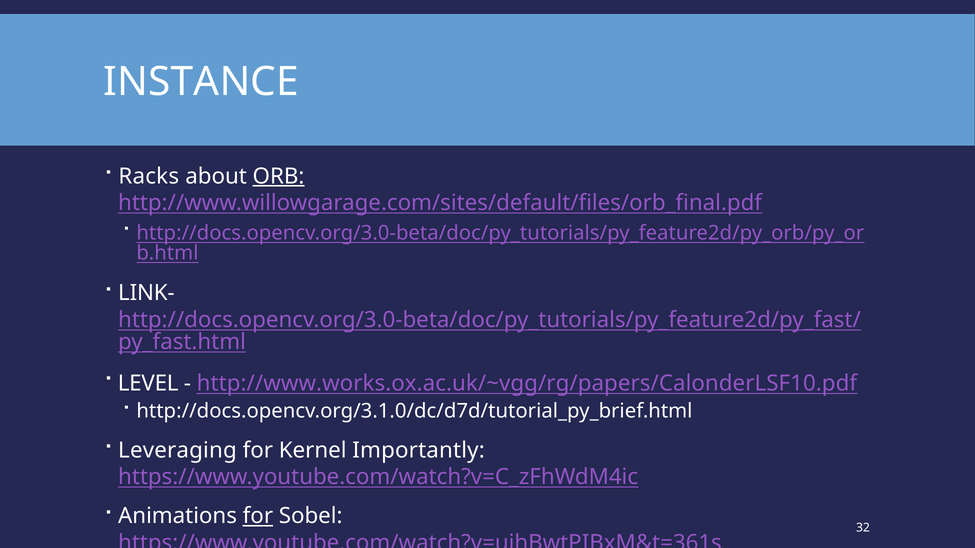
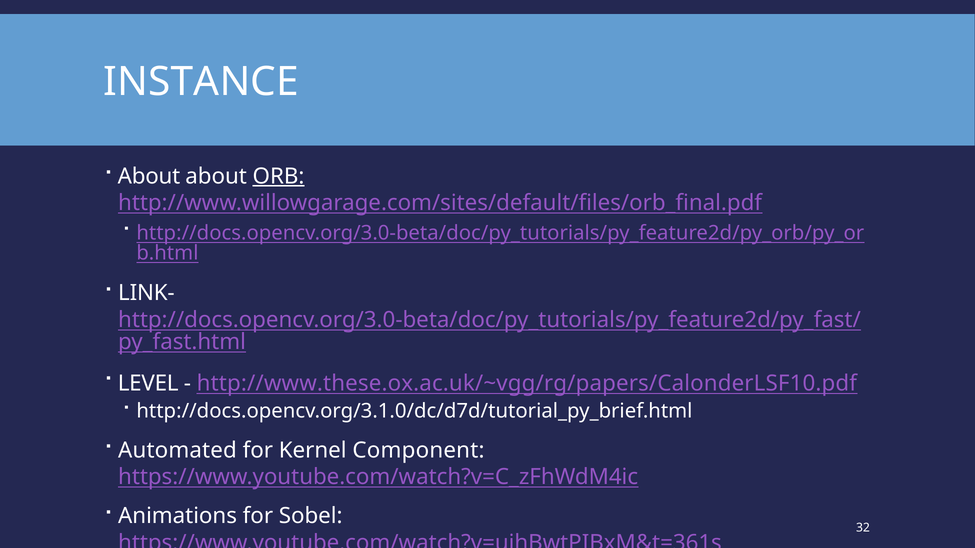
Racks at (149, 176): Racks -> About
http://www.works.ox.ac.uk/~vgg/rg/papers/CalonderLSF10.pdf: http://www.works.ox.ac.uk/~vgg/rg/papers/CalonderLSF10.pdf -> http://www.these.ox.ac.uk/~vgg/rg/papers/CalonderLSF10.pdf
Leveraging: Leveraging -> Automated
Importantly: Importantly -> Component
for at (258, 516) underline: present -> none
